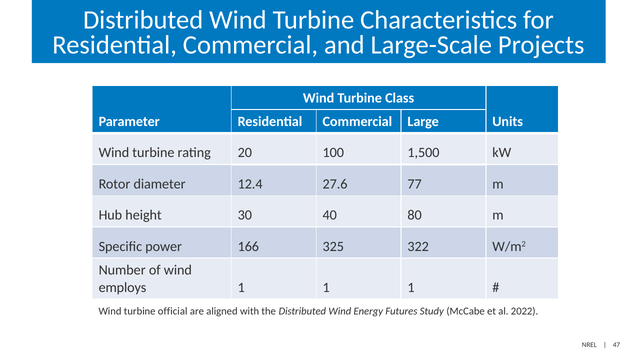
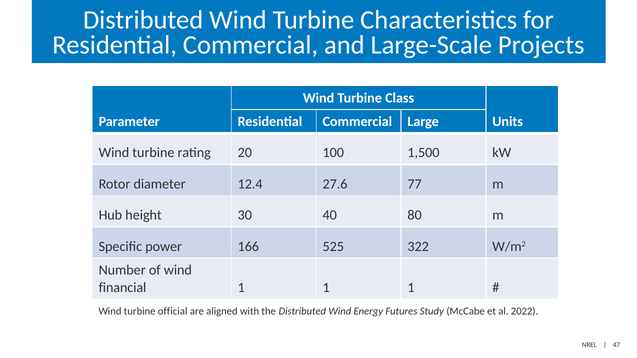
325: 325 -> 525
employs: employs -> financial
